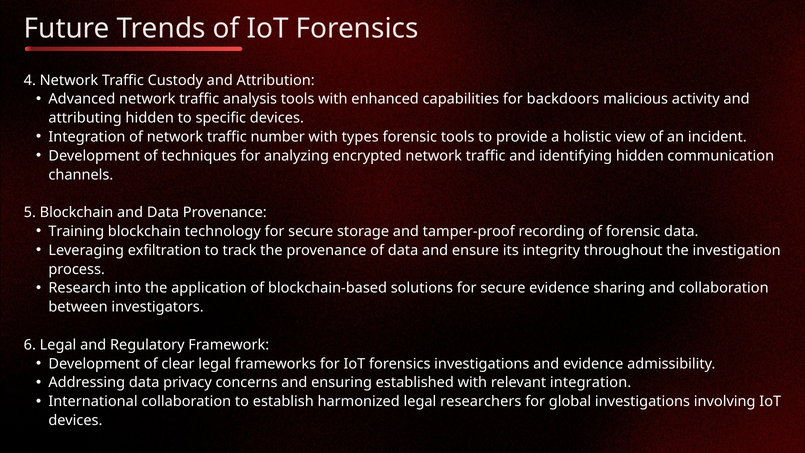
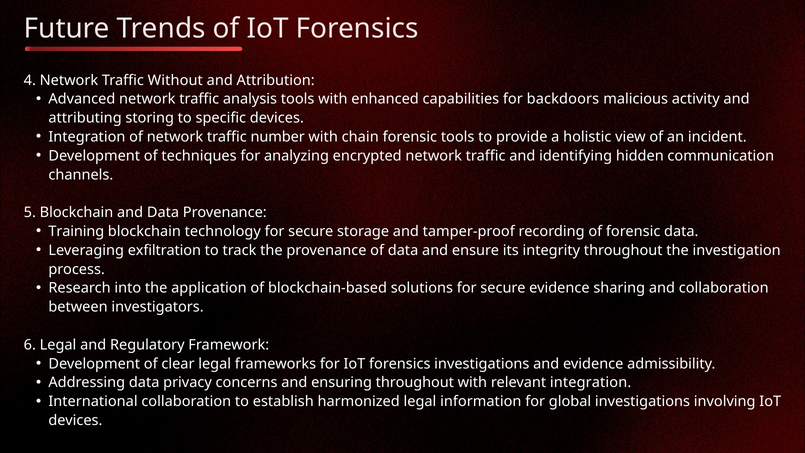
Custody: Custody -> Without
attributing hidden: hidden -> storing
types: types -> chain
ensuring established: established -> throughout
researchers: researchers -> information
